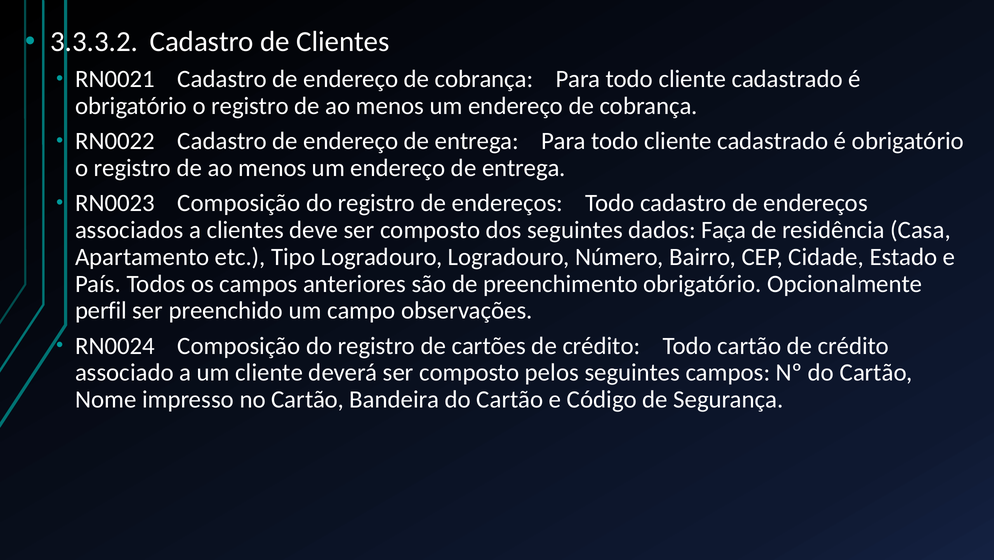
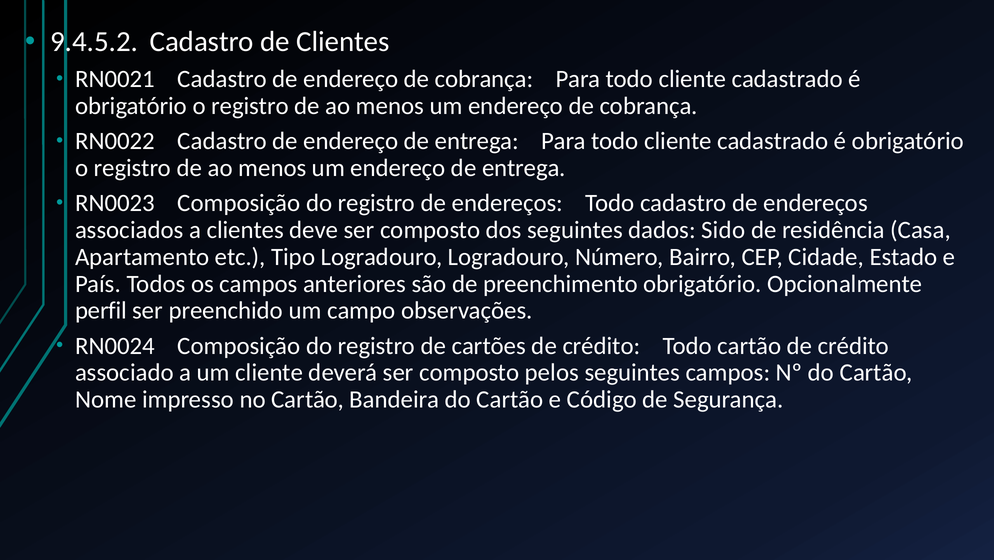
3.3.3.2: 3.3.3.2 -> 9.4.5.2
Faça: Faça -> Sido
